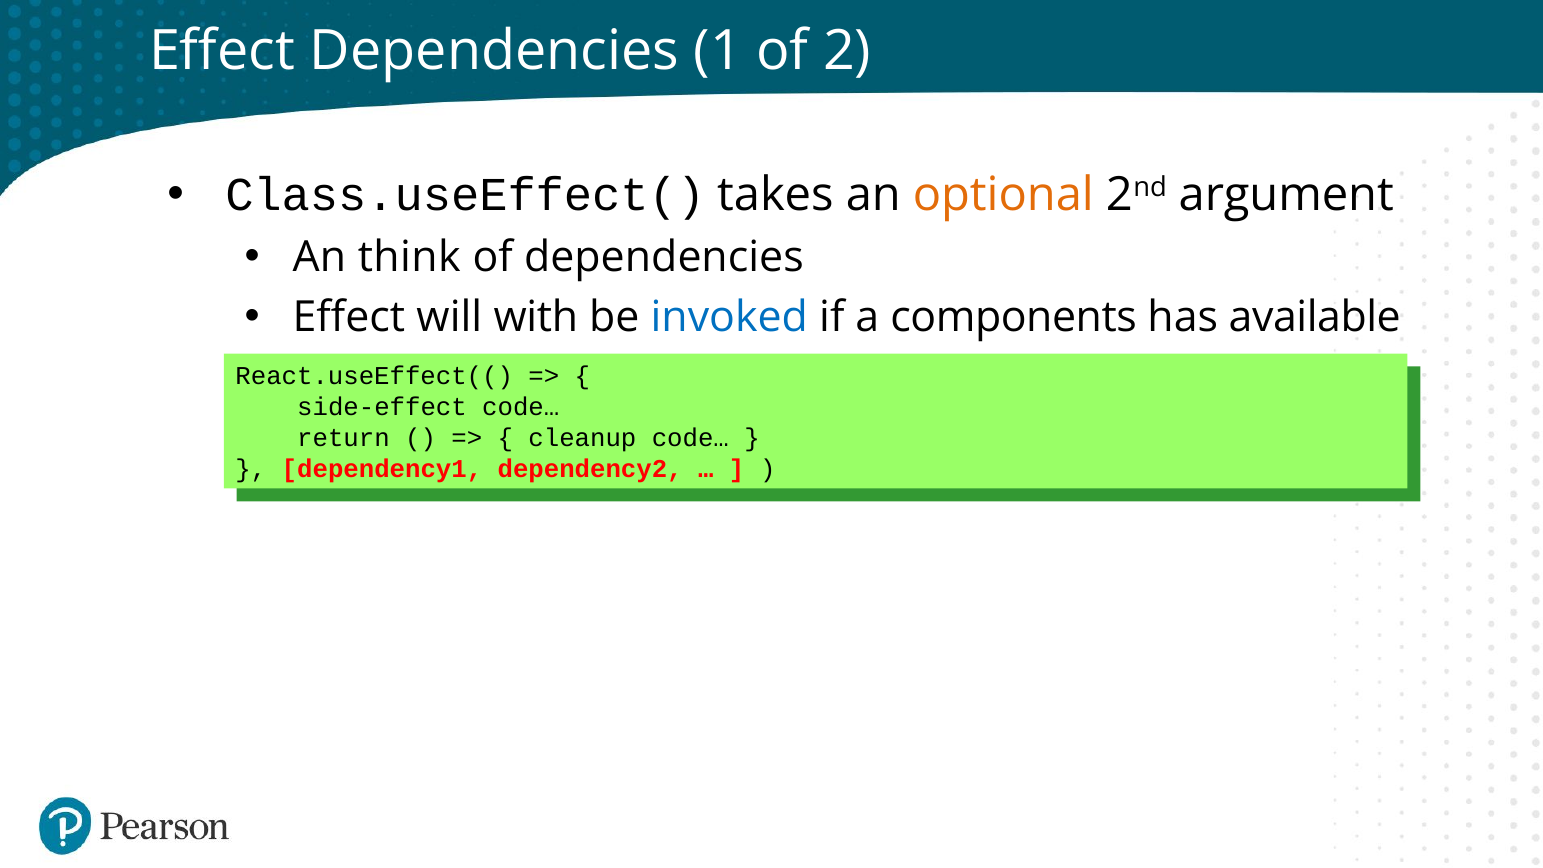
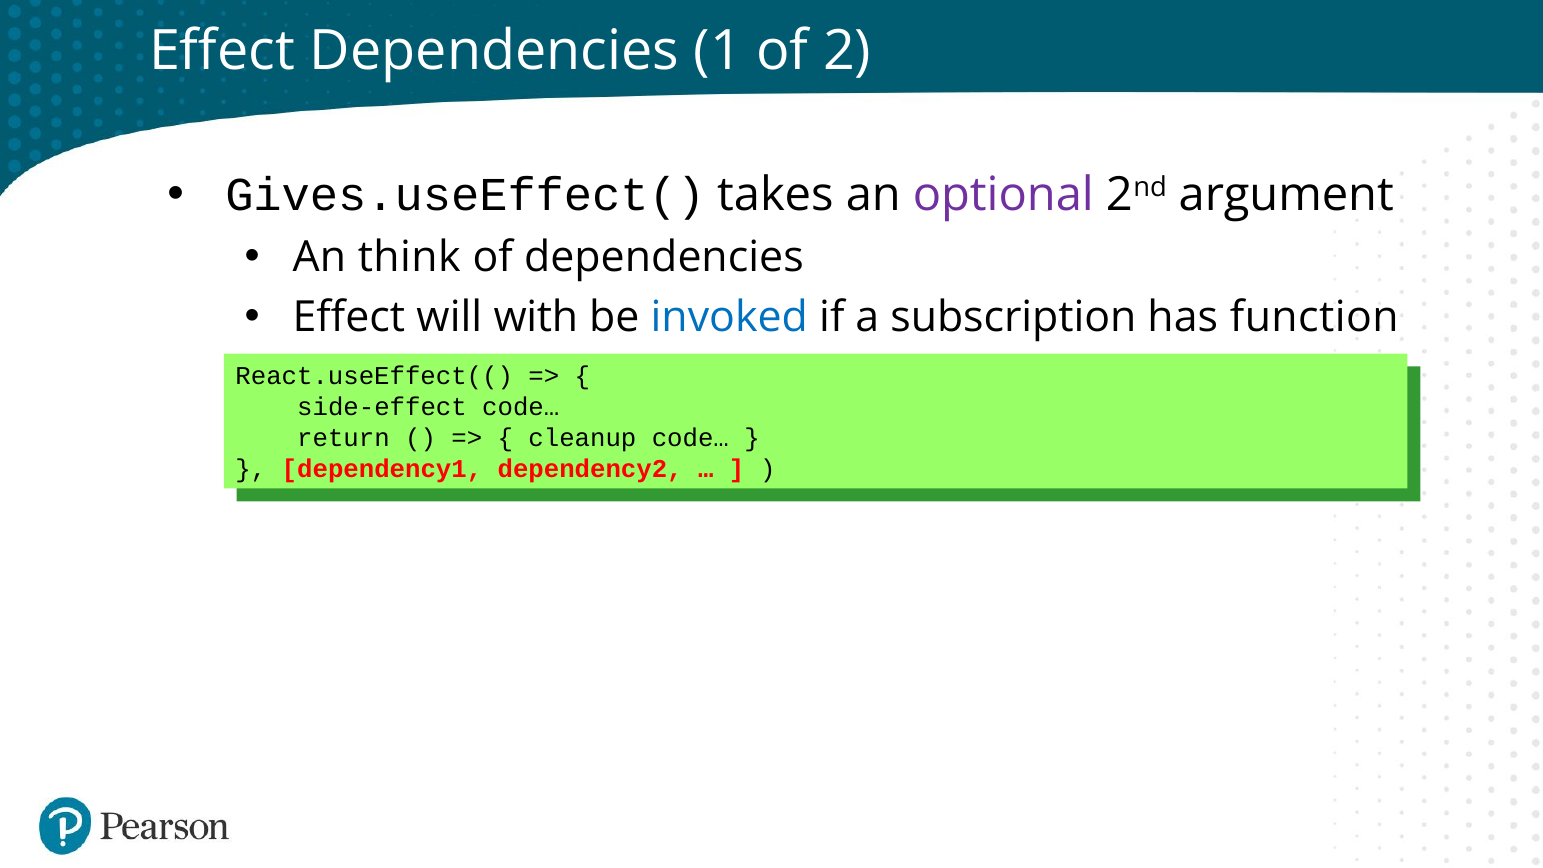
Class.useEffect(: Class.useEffect( -> Gives.useEffect(
optional colour: orange -> purple
components: components -> subscription
available: available -> function
